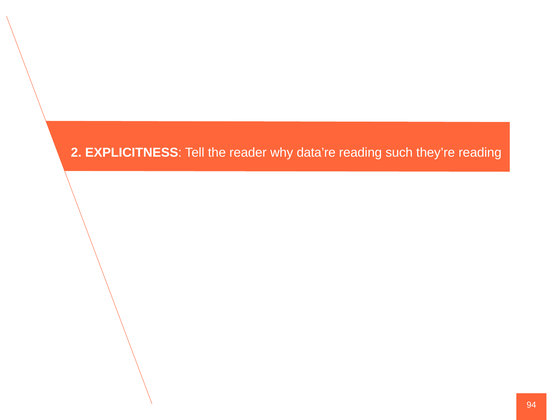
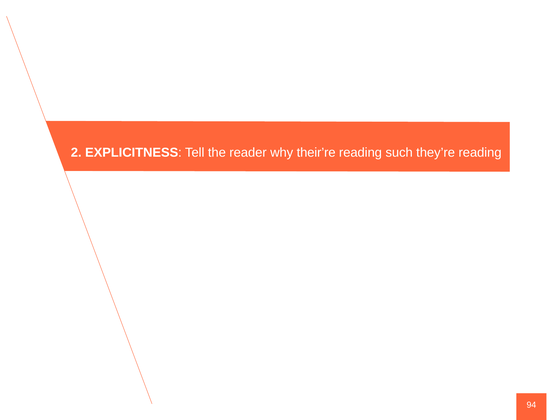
data’re: data’re -> their’re
